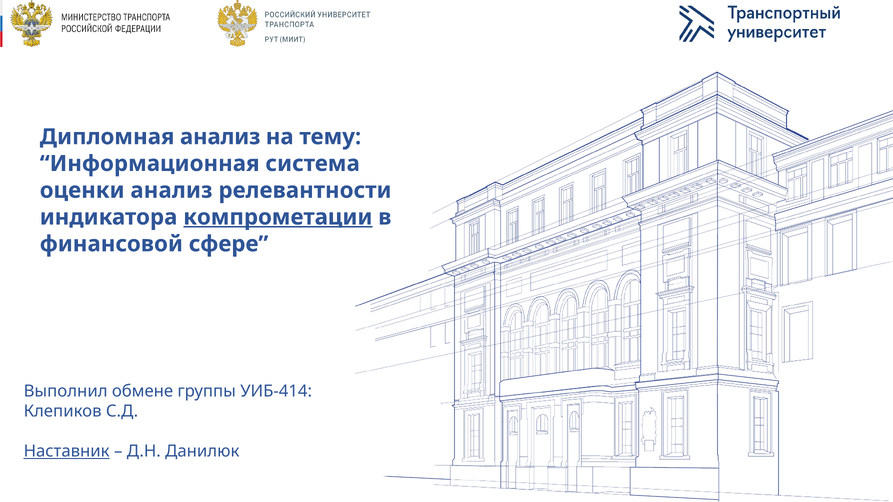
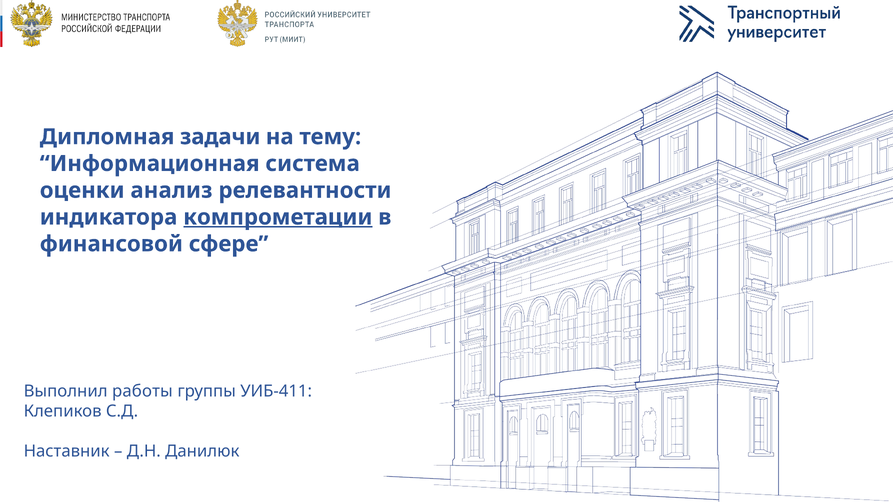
Дипломная анализ: анализ -> задачи
обмене: обмене -> работы
УИБ-414: УИБ-414 -> УИБ-411
Наставник underline: present -> none
